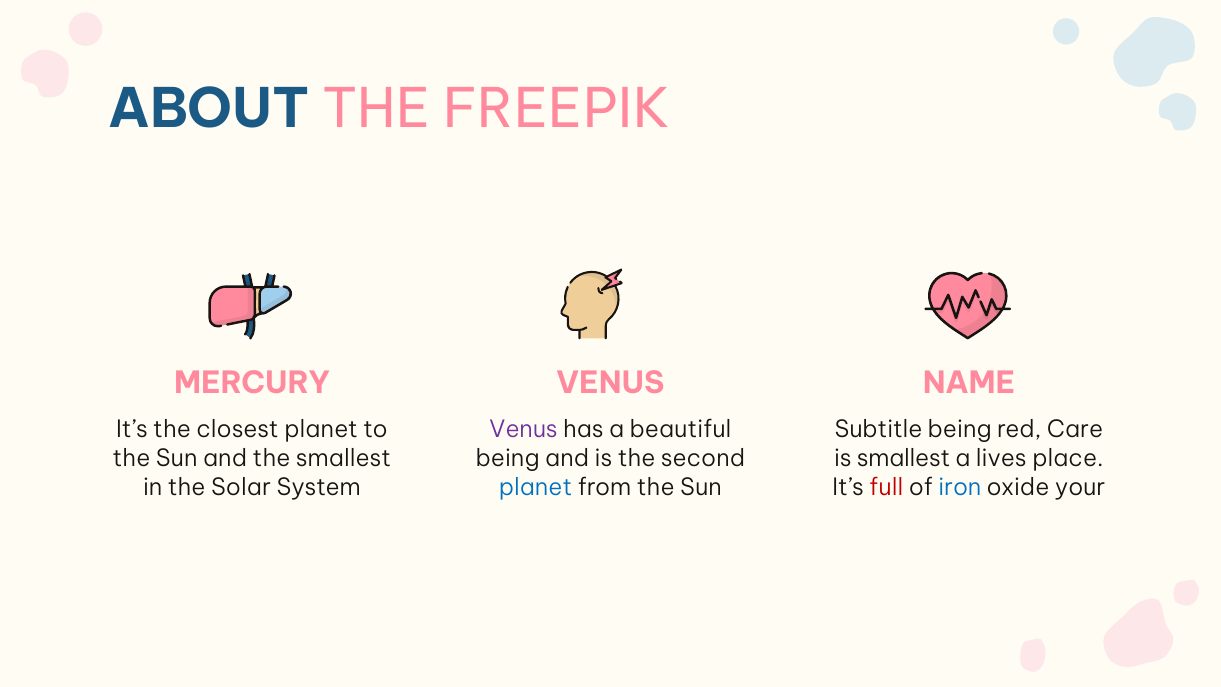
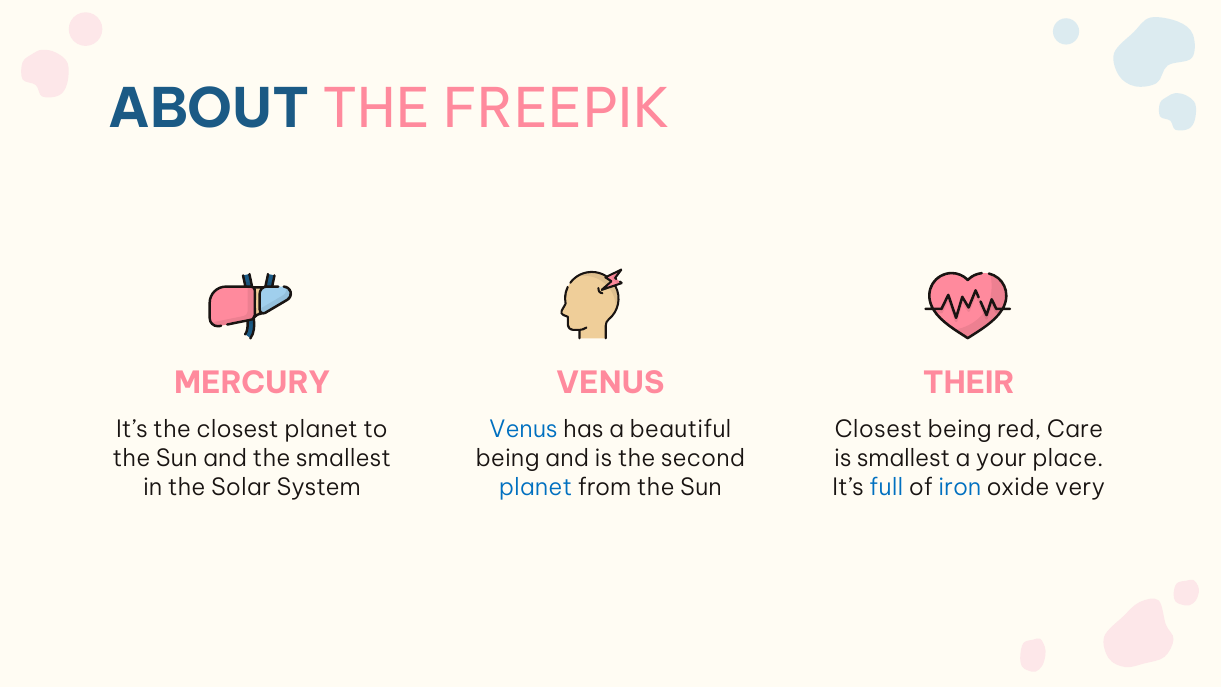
NAME: NAME -> THEIR
Venus at (523, 430) colour: purple -> blue
Subtitle at (878, 430): Subtitle -> Closest
lives: lives -> your
full colour: red -> blue
your: your -> very
